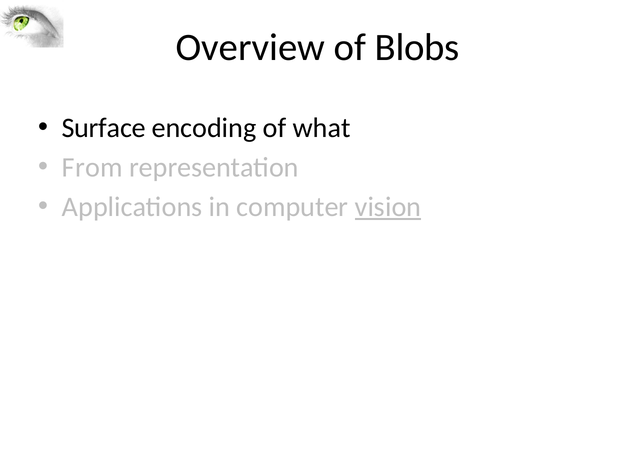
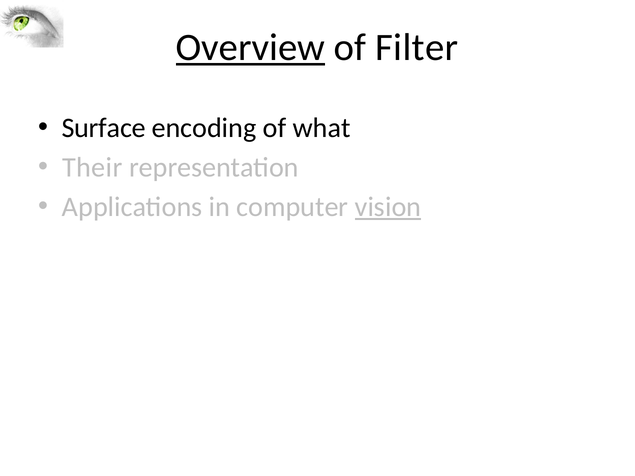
Overview underline: none -> present
Blobs: Blobs -> Filter
From: From -> Their
